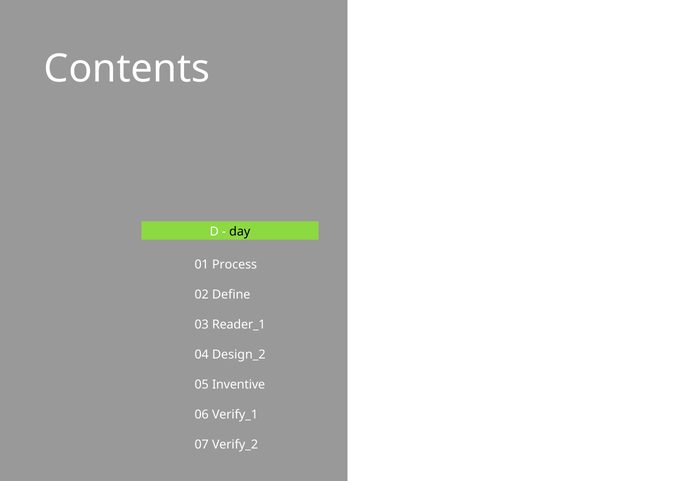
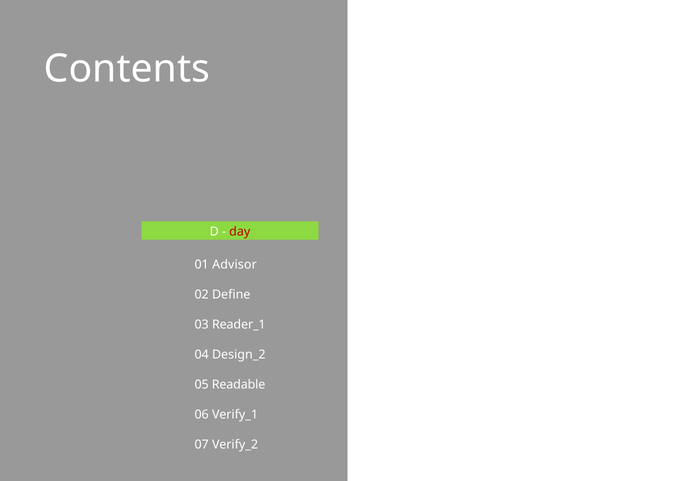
day colour: black -> red
Process: Process -> Advisor
Inventive: Inventive -> Readable
